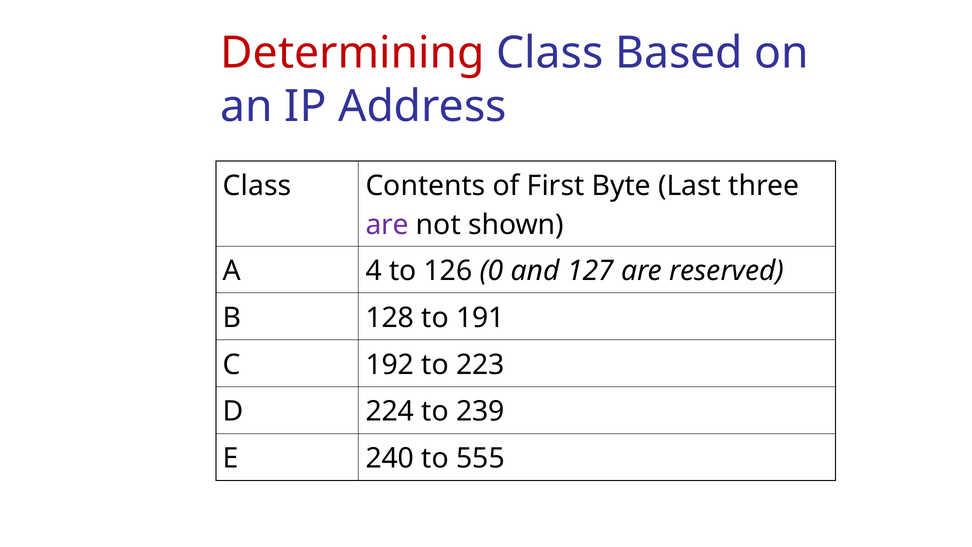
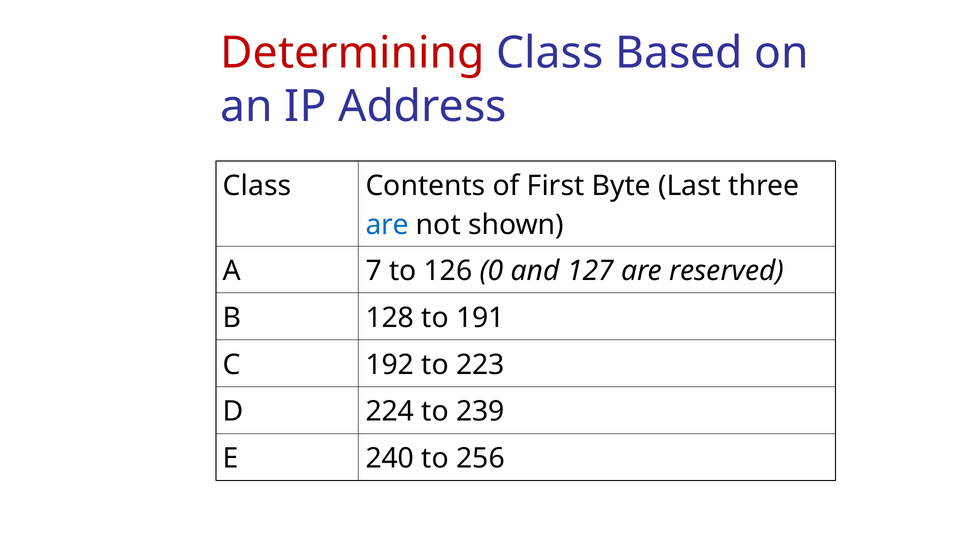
are at (387, 225) colour: purple -> blue
4: 4 -> 7
555: 555 -> 256
